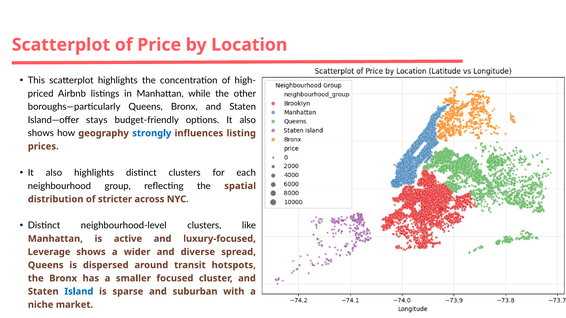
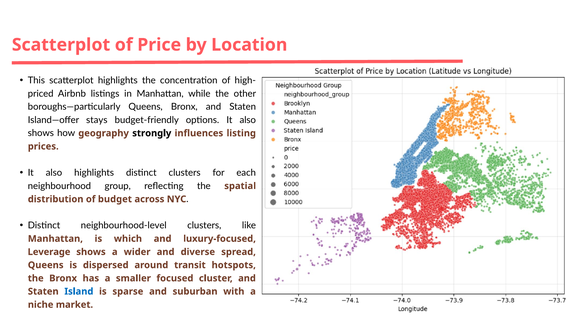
strongly colour: blue -> black
stricter: stricter -> budget
active: active -> which
